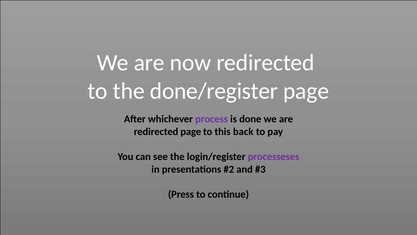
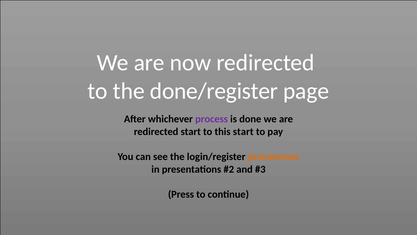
redirected page: page -> start
this back: back -> start
processeses colour: purple -> orange
